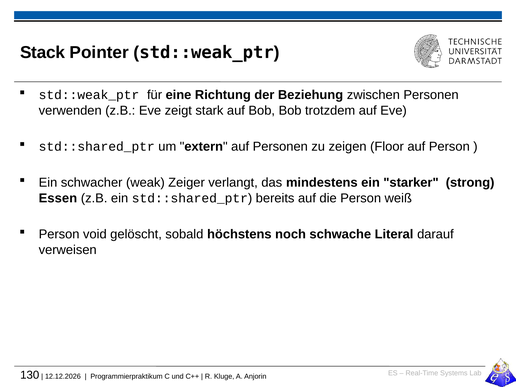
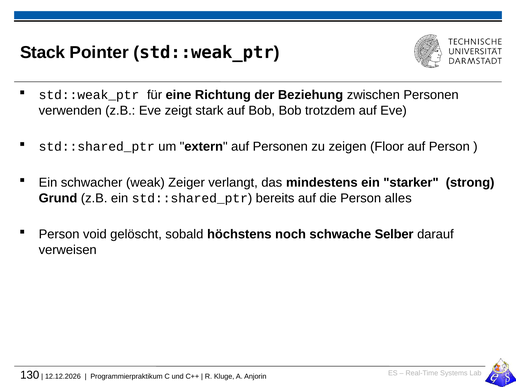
Essen: Essen -> Grund
weiß: weiß -> alles
Literal: Literal -> Selber
